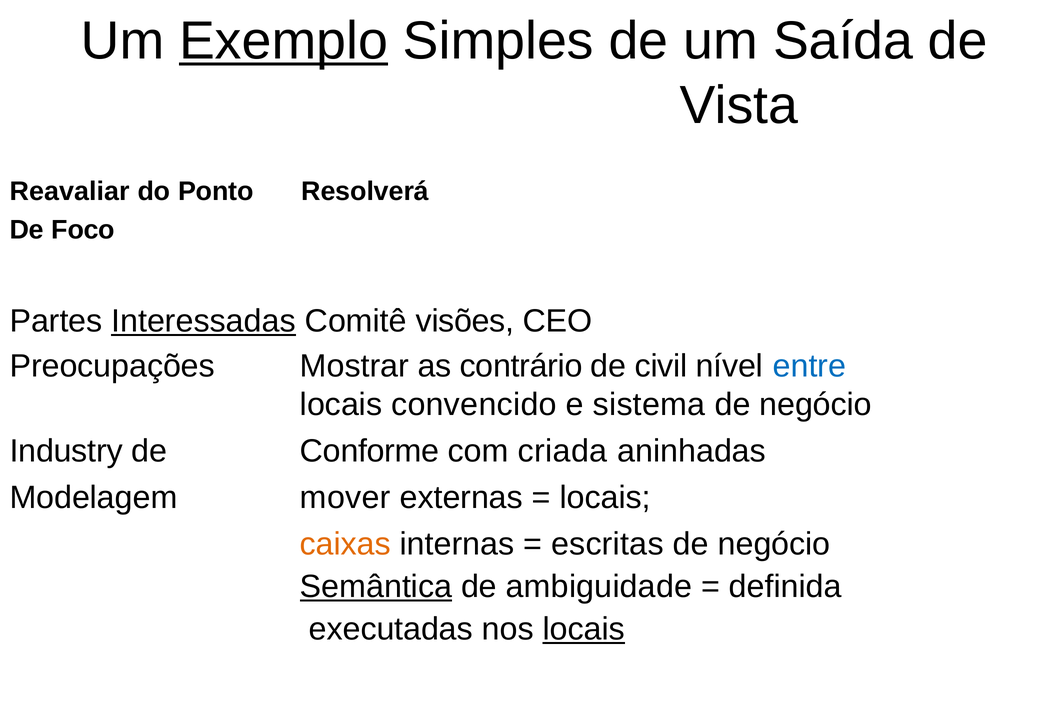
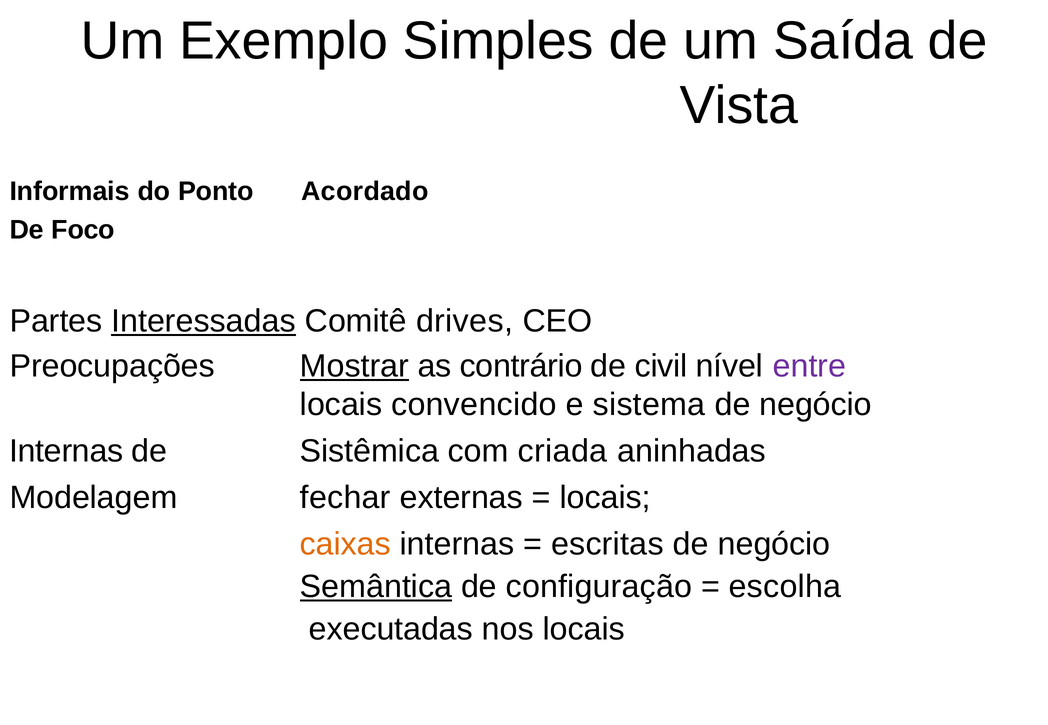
Exemplo underline: present -> none
Reavaliar: Reavaliar -> Informais
Resolverá: Resolverá -> Acordado
visões: visões -> drives
Mostrar underline: none -> present
entre colour: blue -> purple
Industry at (66, 452): Industry -> Internas
Conforme: Conforme -> Sistêmica
mover: mover -> fechar
ambiguidade: ambiguidade -> configuração
definida: definida -> escolha
locais at (584, 630) underline: present -> none
